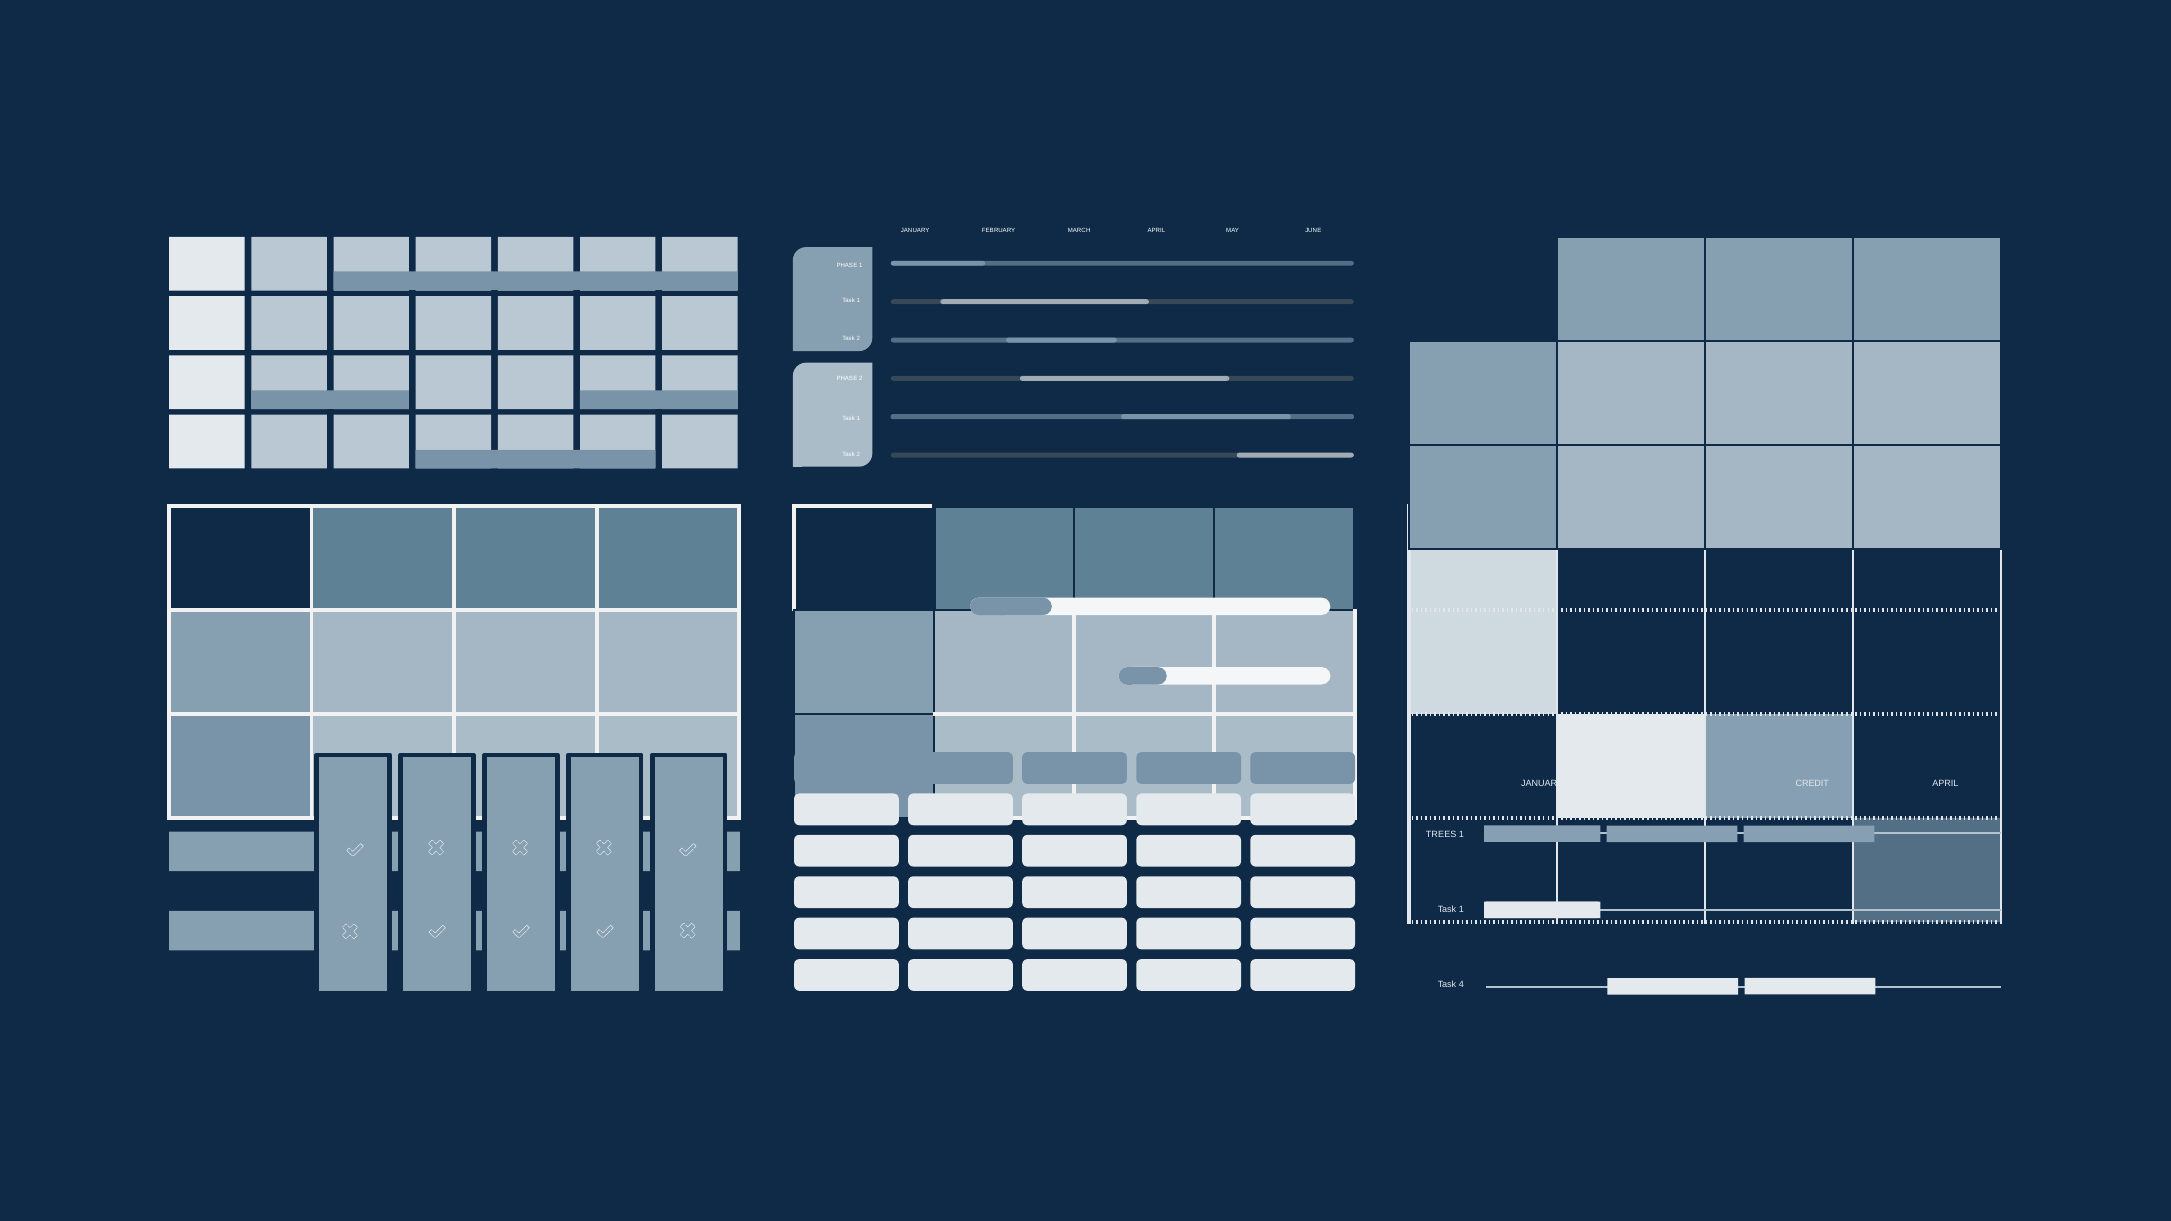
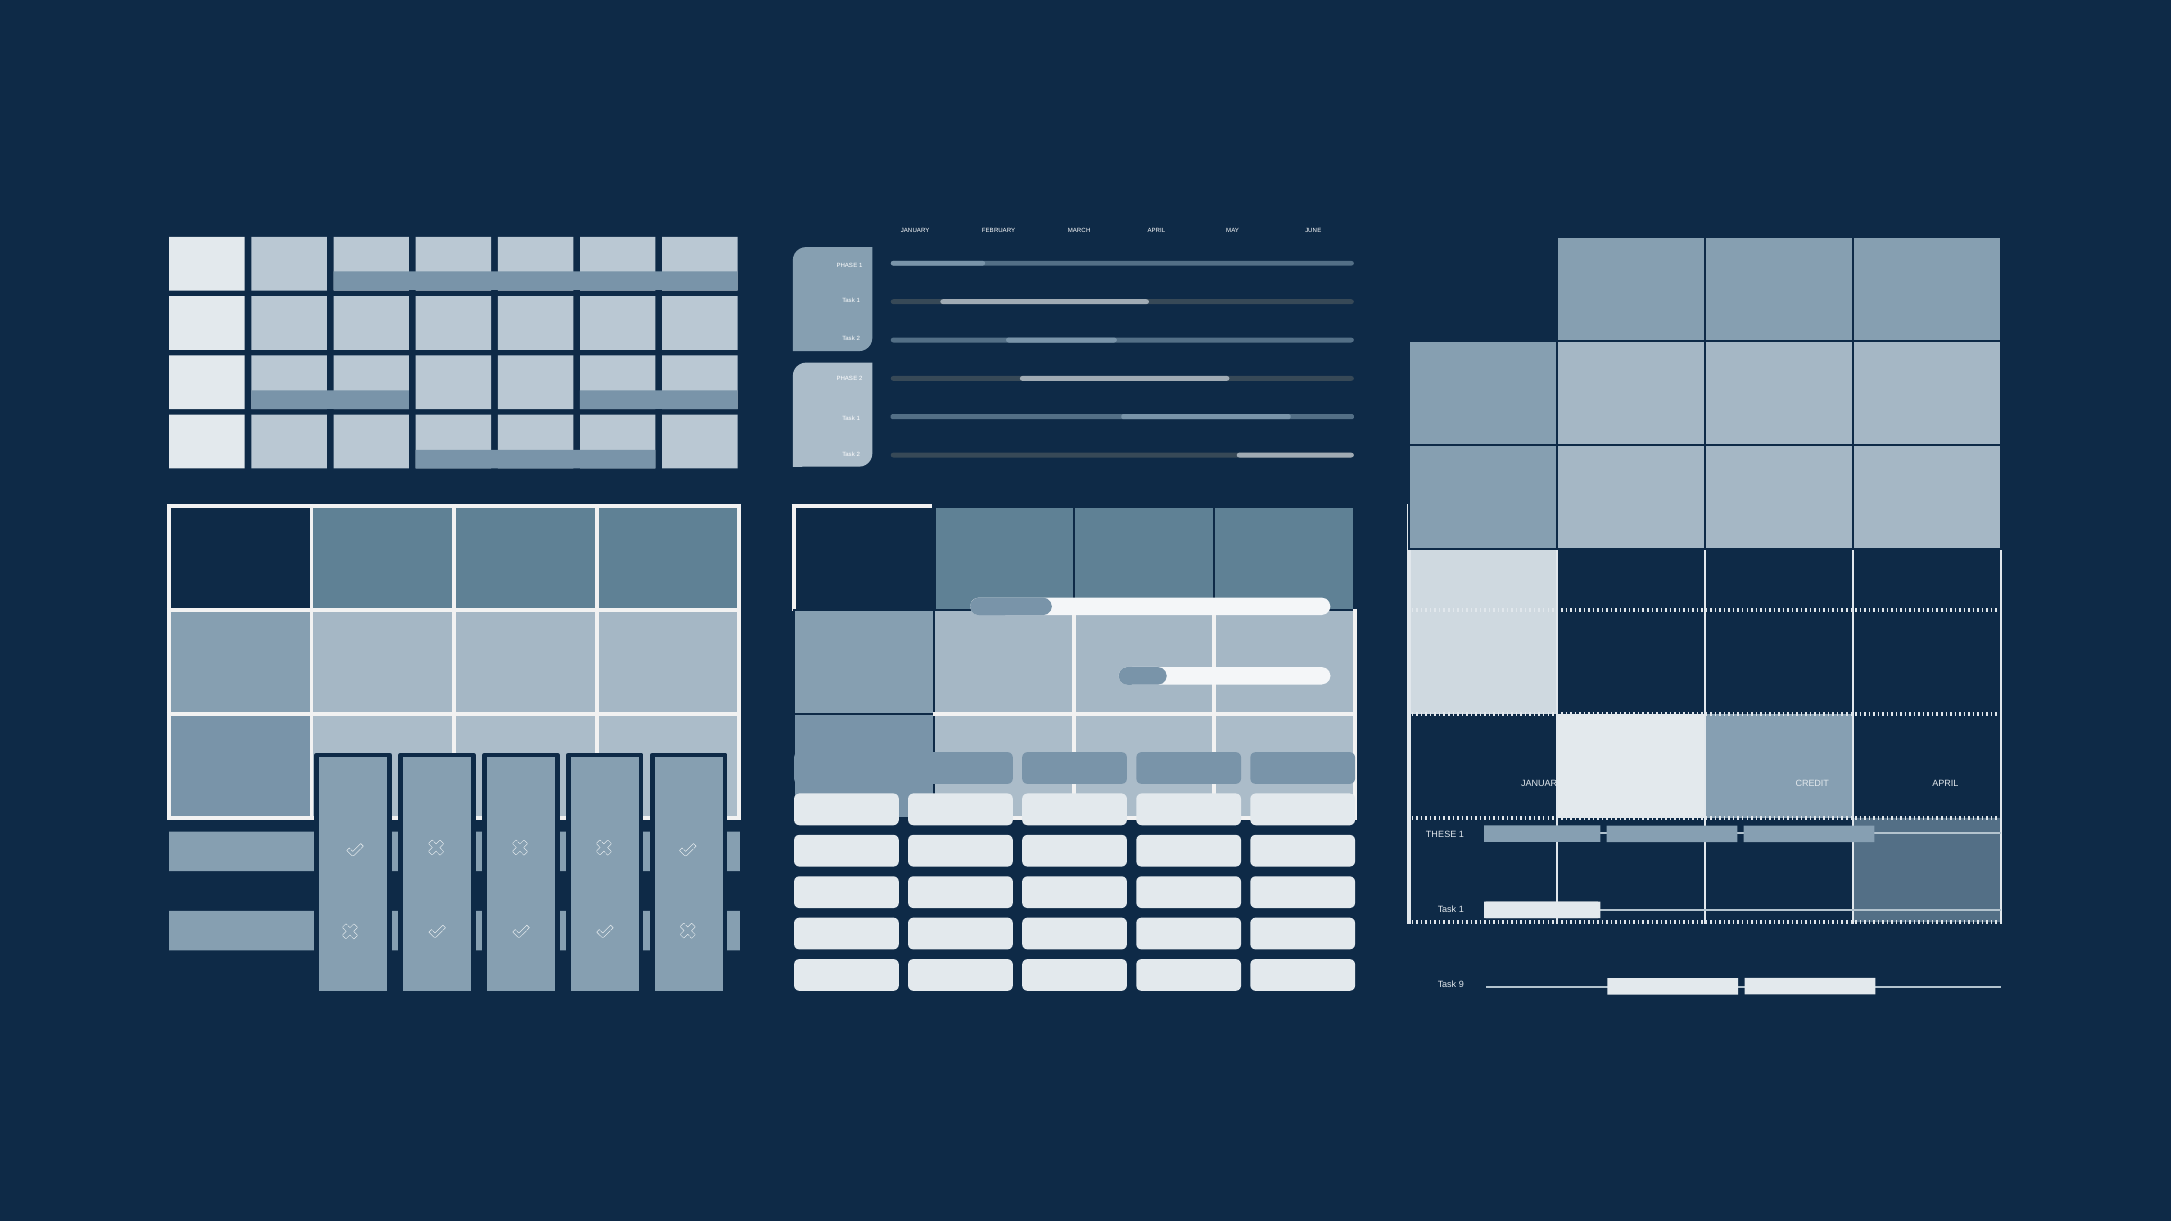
TREES: TREES -> THESE
4: 4 -> 9
